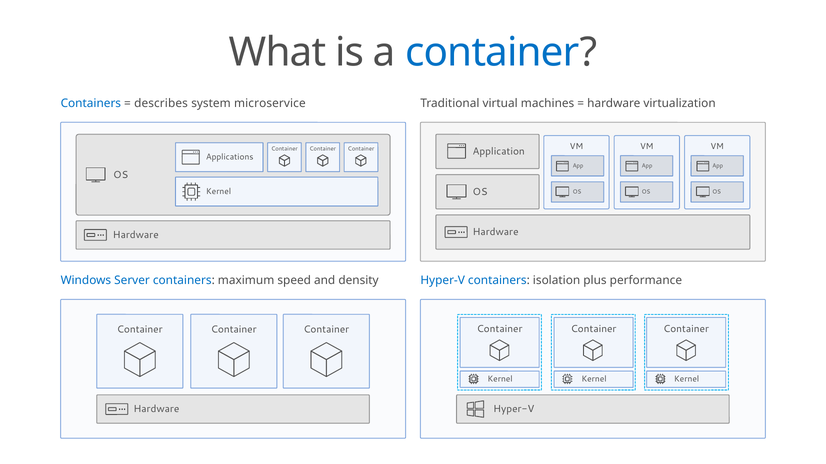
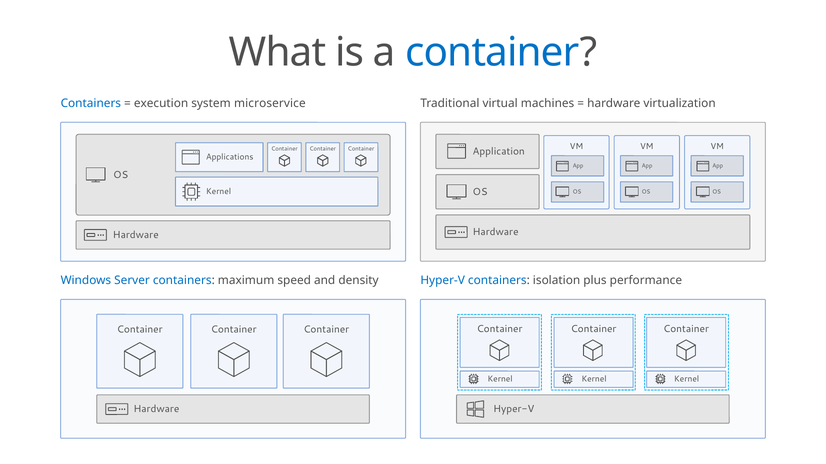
describes: describes -> execution
